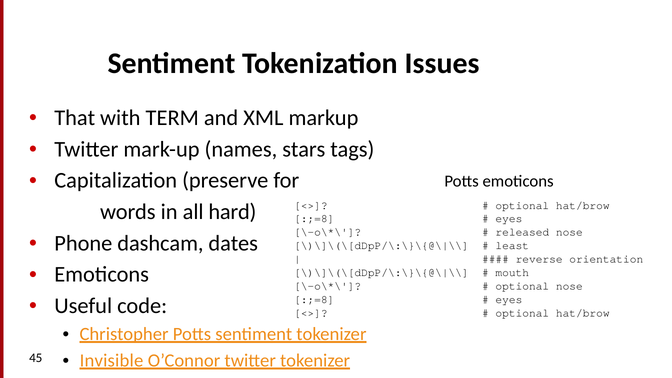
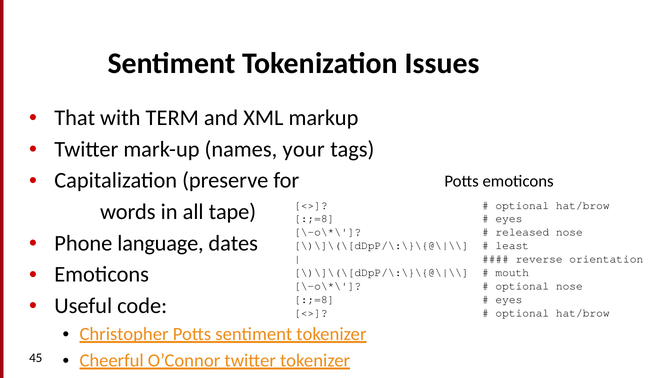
stars: stars -> your
hard: hard -> tape
dashcam: dashcam -> language
Invisible: Invisible -> Cheerful
